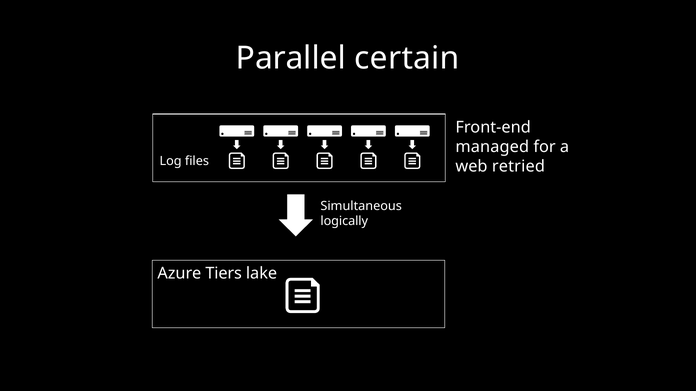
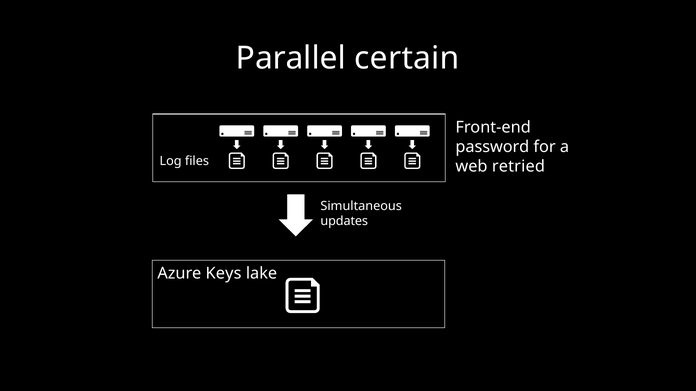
managed: managed -> password
logically: logically -> updates
Tiers: Tiers -> Keys
